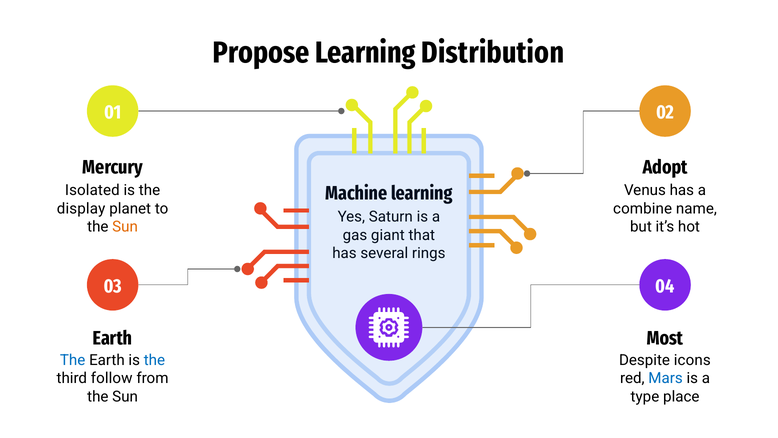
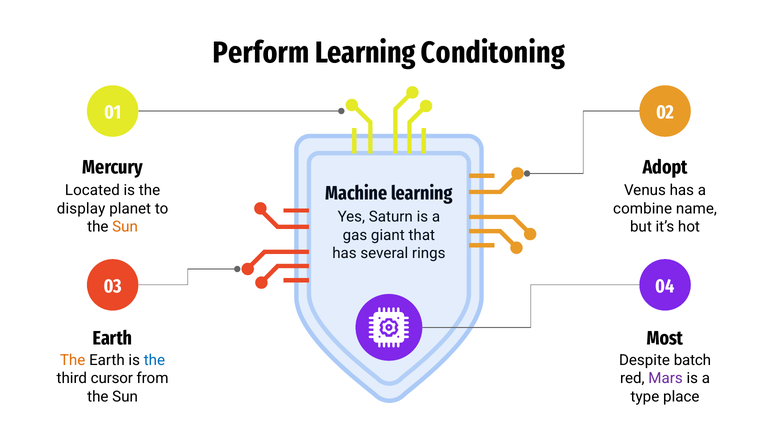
Propose: Propose -> Perform
Distribution: Distribution -> Conditoning
Isolated: Isolated -> Located
The at (73, 360) colour: blue -> orange
icons: icons -> batch
follow: follow -> cursor
Mars colour: blue -> purple
